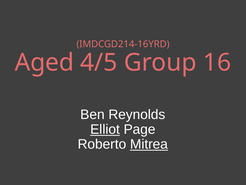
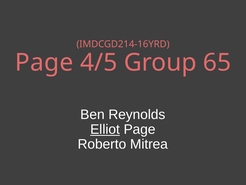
Aged at (44, 62): Aged -> Page
16: 16 -> 65
Mitrea underline: present -> none
